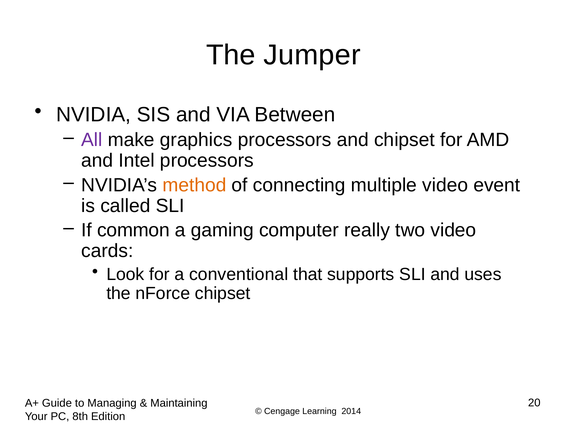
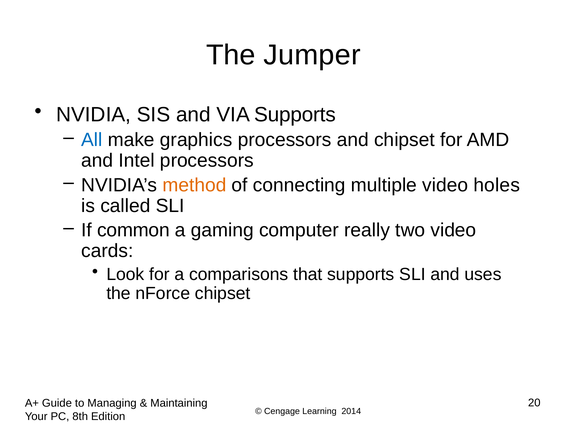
VIA Between: Between -> Supports
All colour: purple -> blue
event: event -> holes
conventional: conventional -> comparisons
